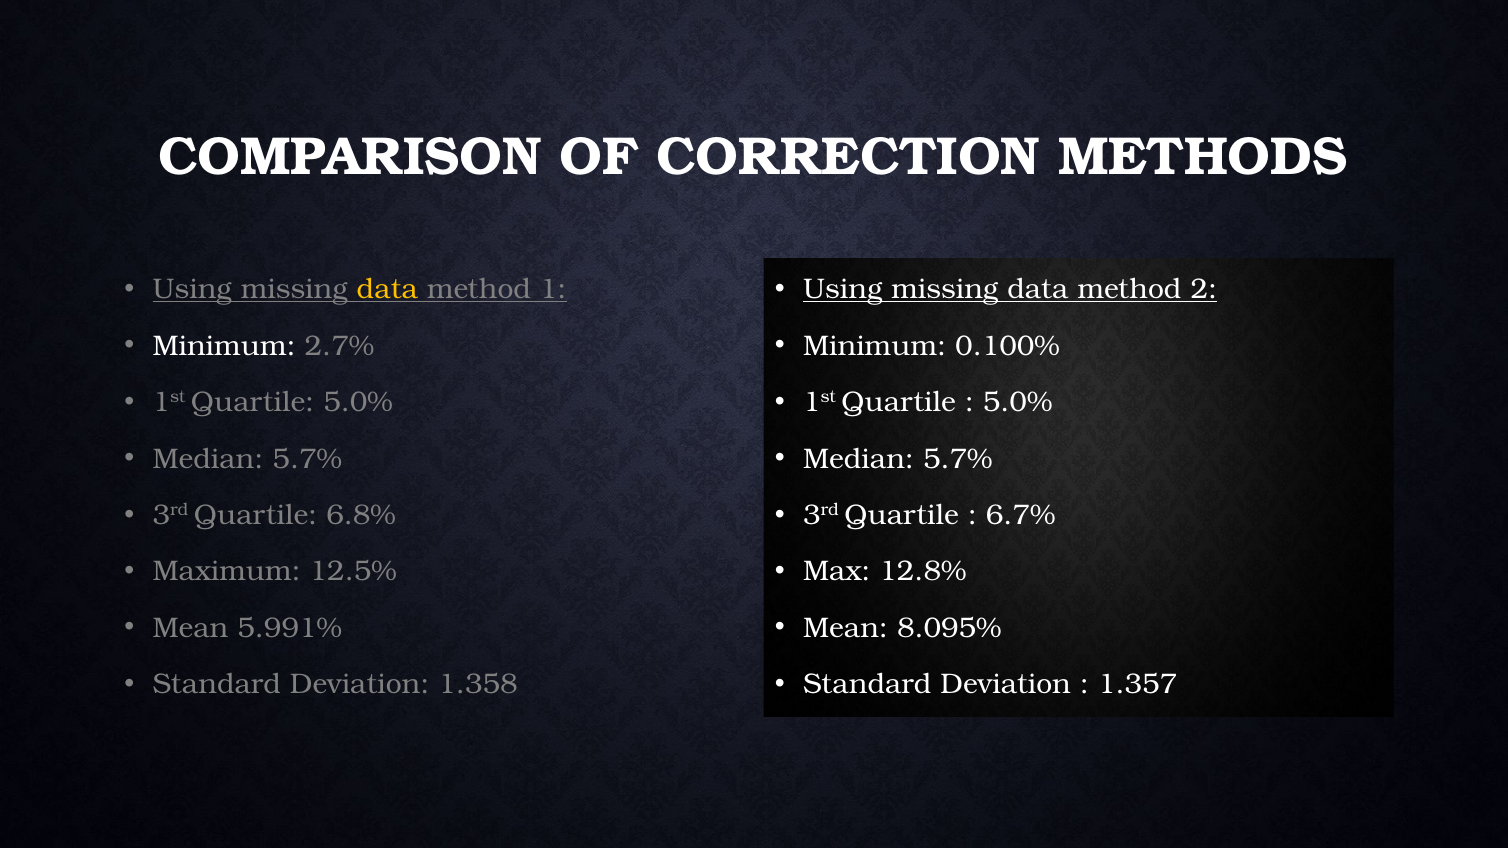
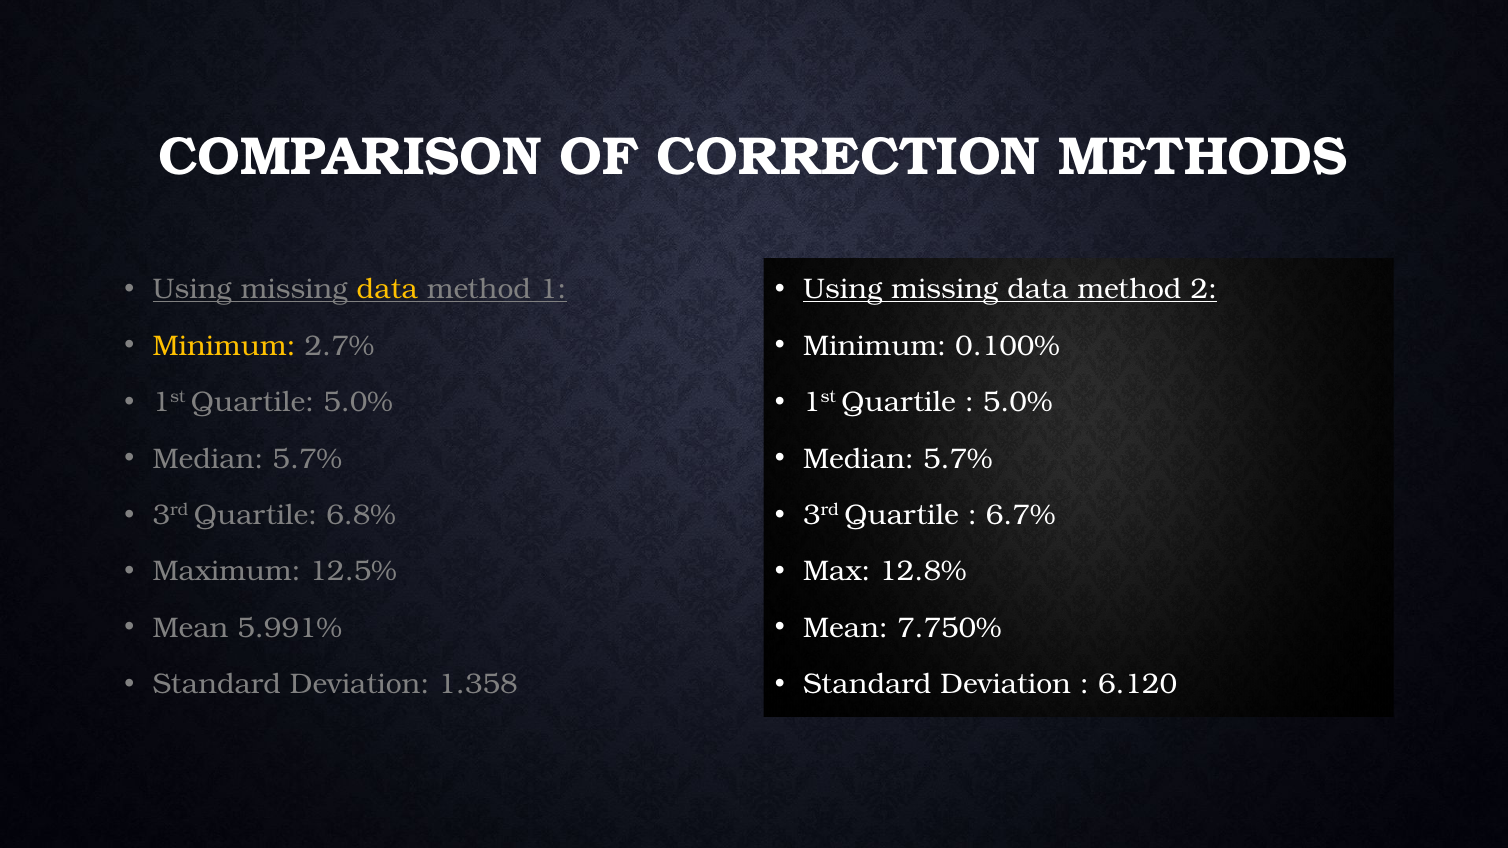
Minimum at (224, 346) colour: white -> yellow
8.095%: 8.095% -> 7.750%
1.357: 1.357 -> 6.120
